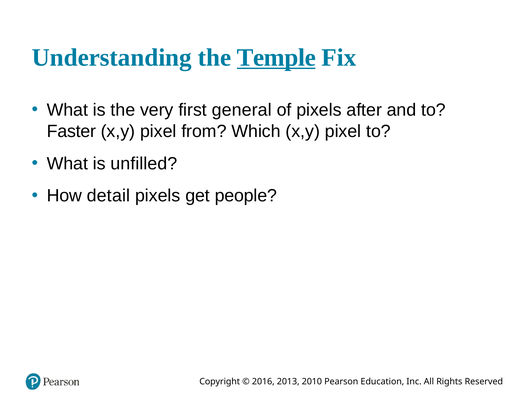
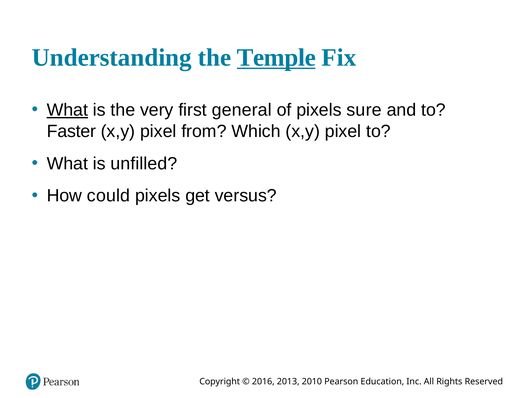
What at (67, 110) underline: none -> present
after: after -> sure
detail: detail -> could
people: people -> versus
